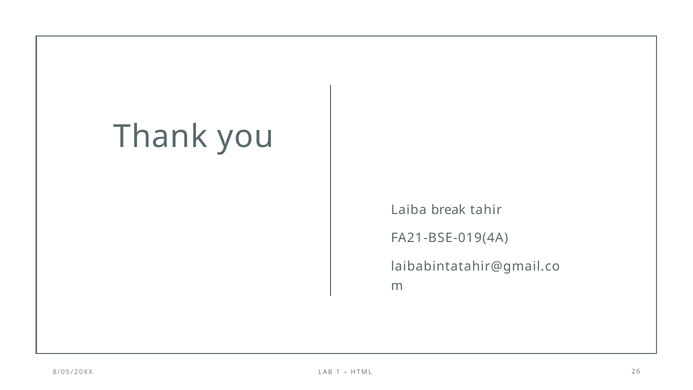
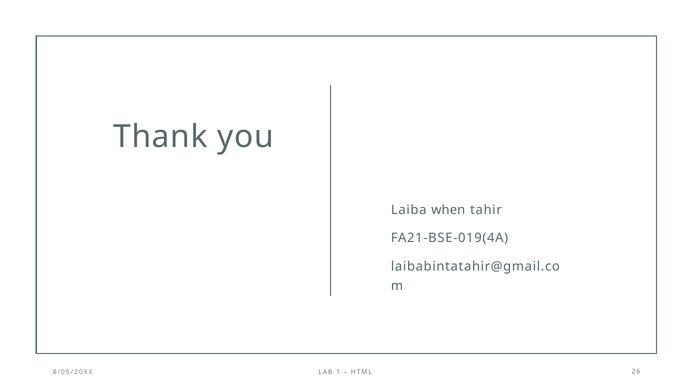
break: break -> when
